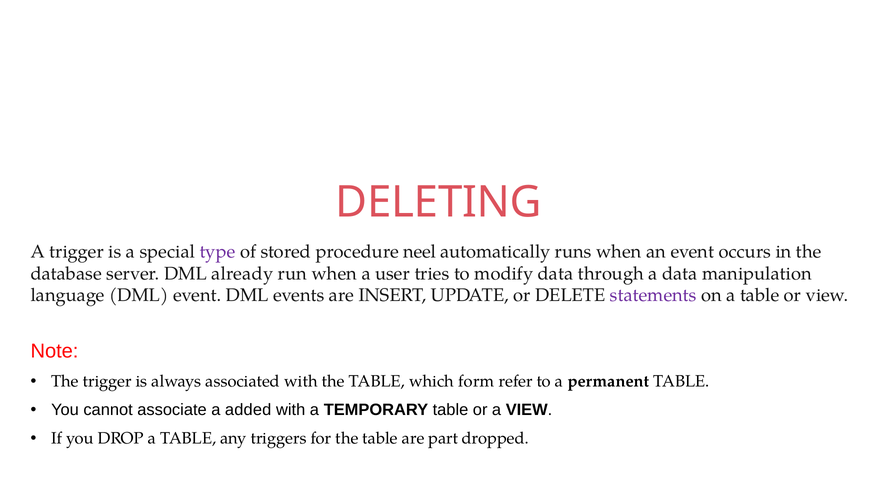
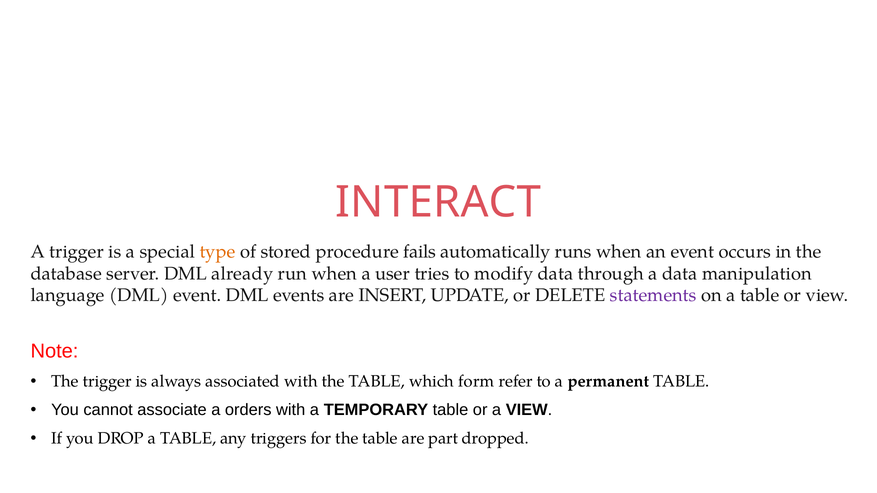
DELETING: DELETING -> INTERACT
type colour: purple -> orange
neel: neel -> fails
added: added -> orders
